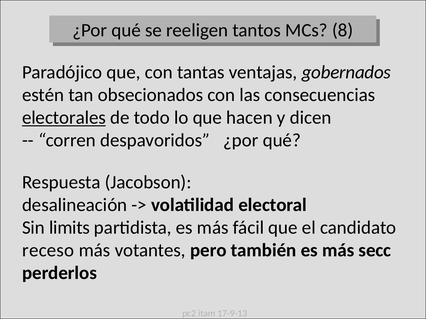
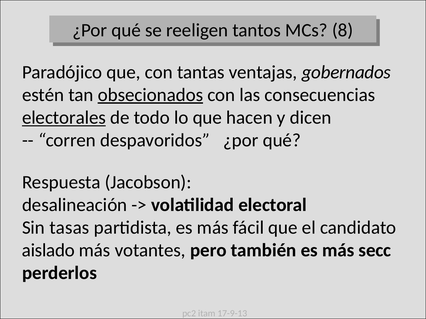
obsecionados underline: none -> present
limits: limits -> tasas
receso: receso -> aislado
